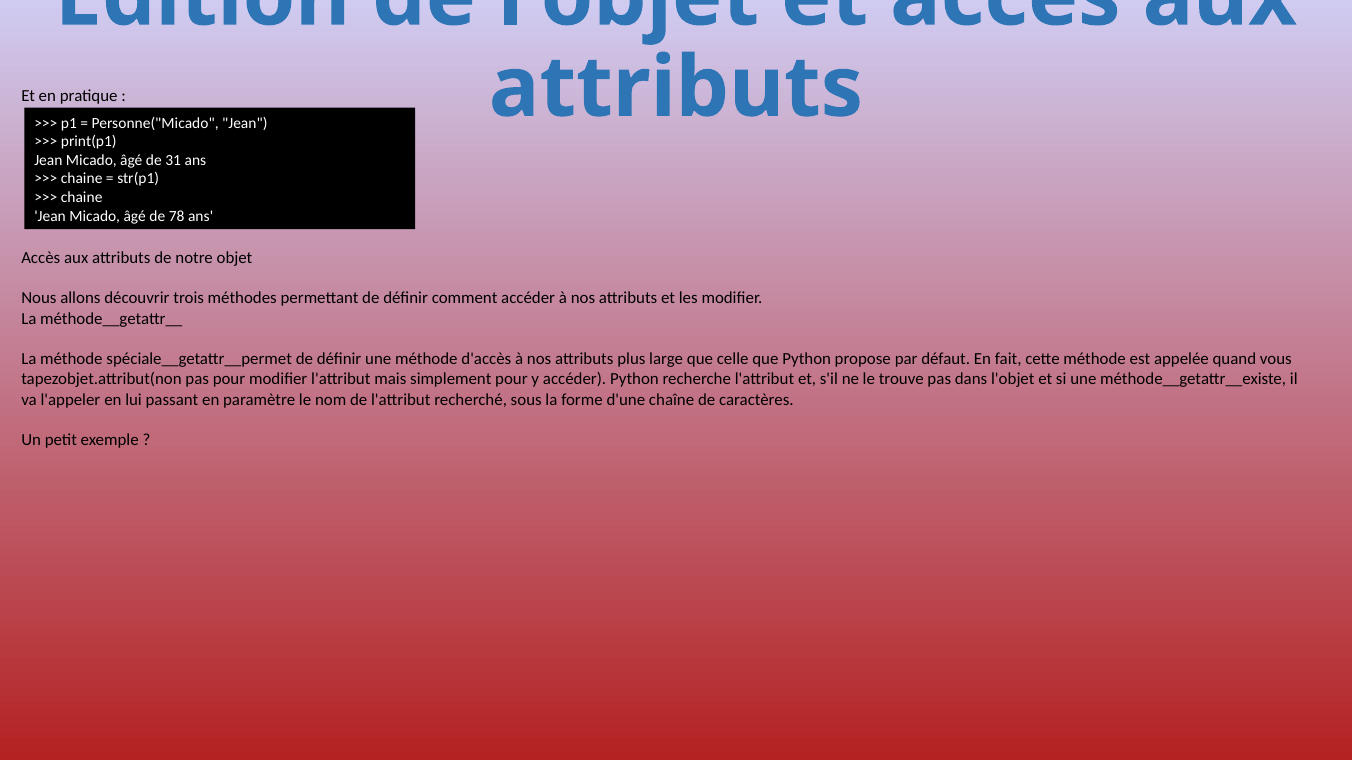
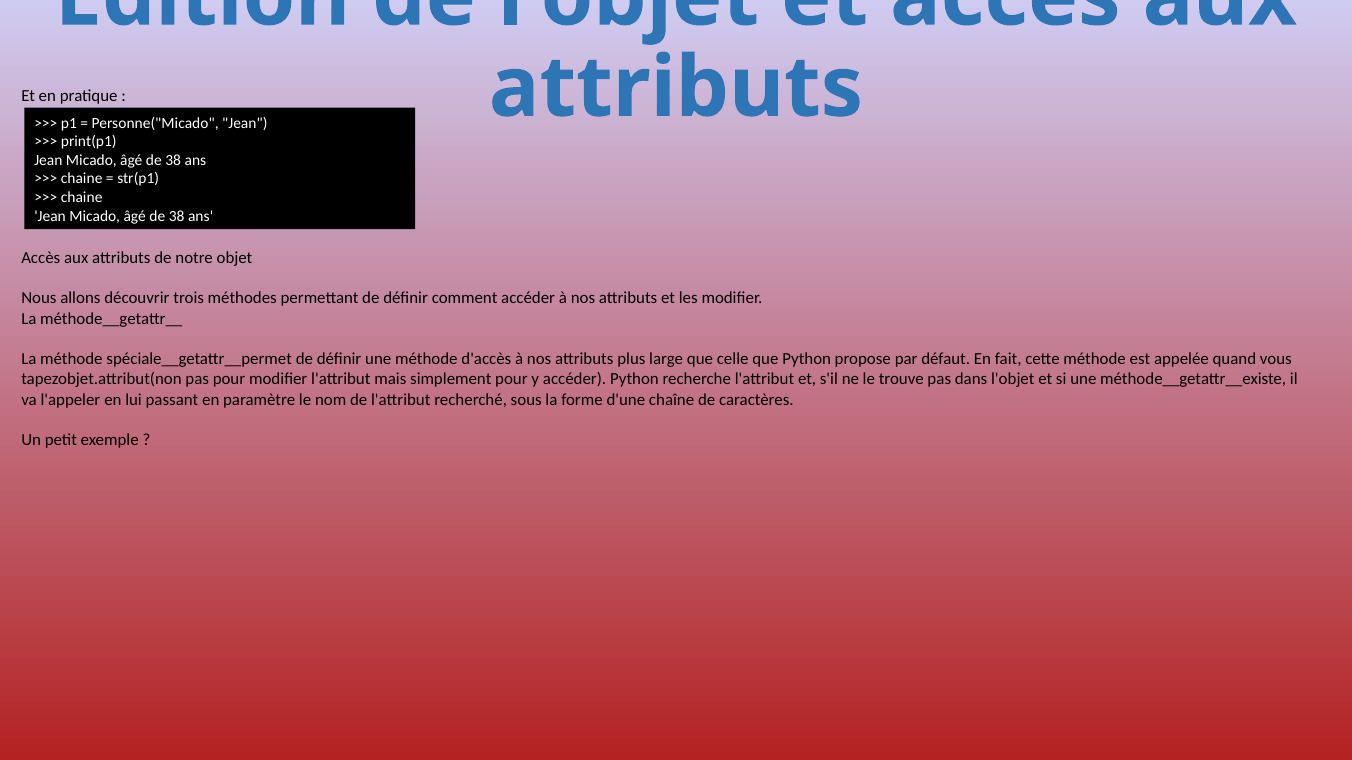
31 at (173, 160): 31 -> 38
78 at (177, 216): 78 -> 38
